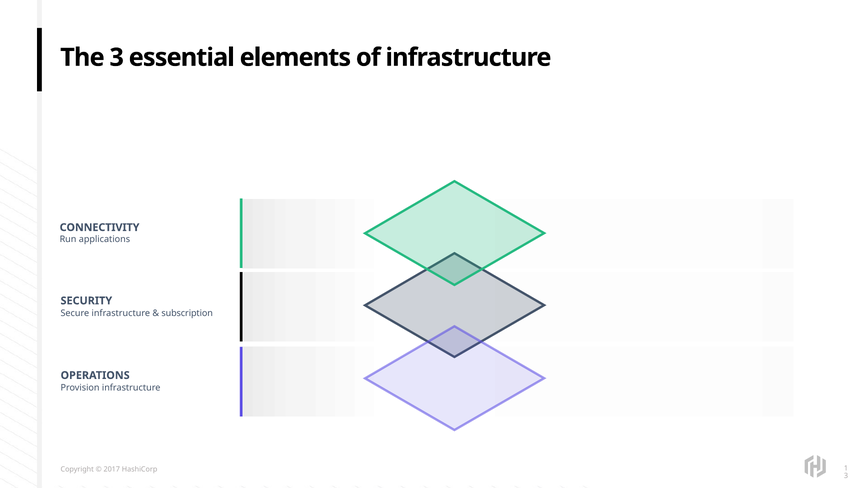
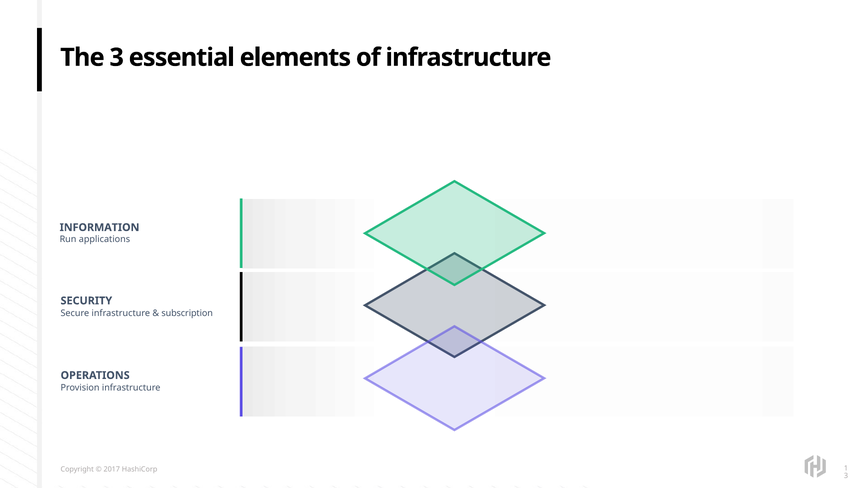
CONNECTIVITY: CONNECTIVITY -> INFORMATION
